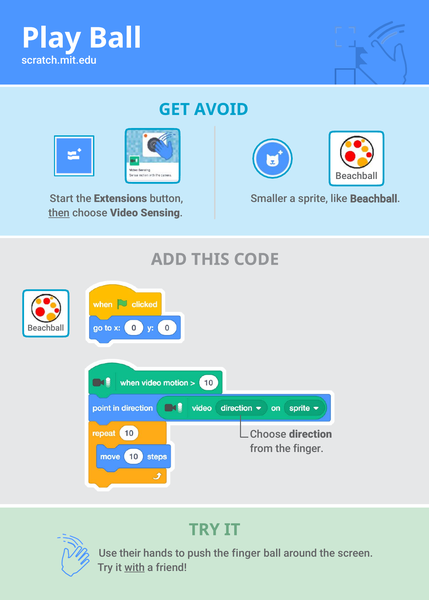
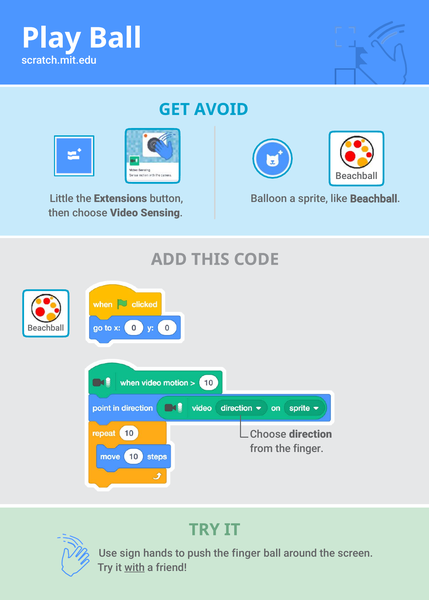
Start: Start -> Little
Smaller: Smaller -> Balloon
then underline: present -> none
their: their -> sign
